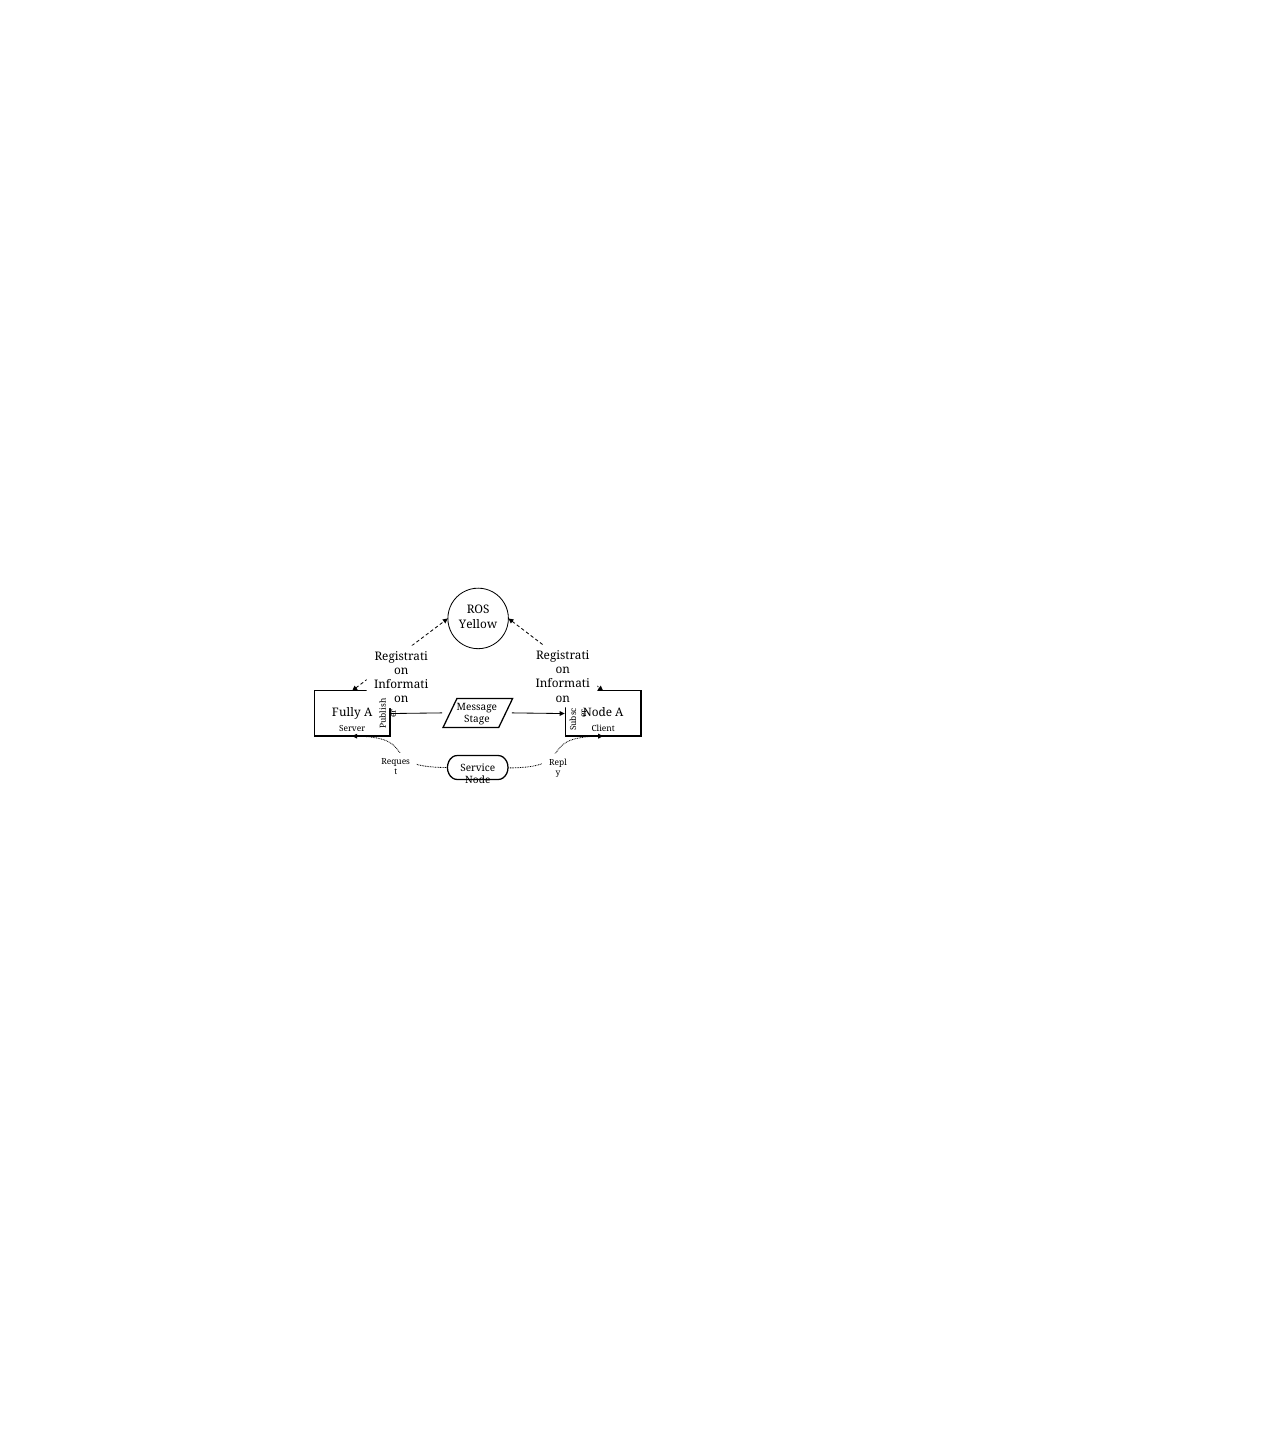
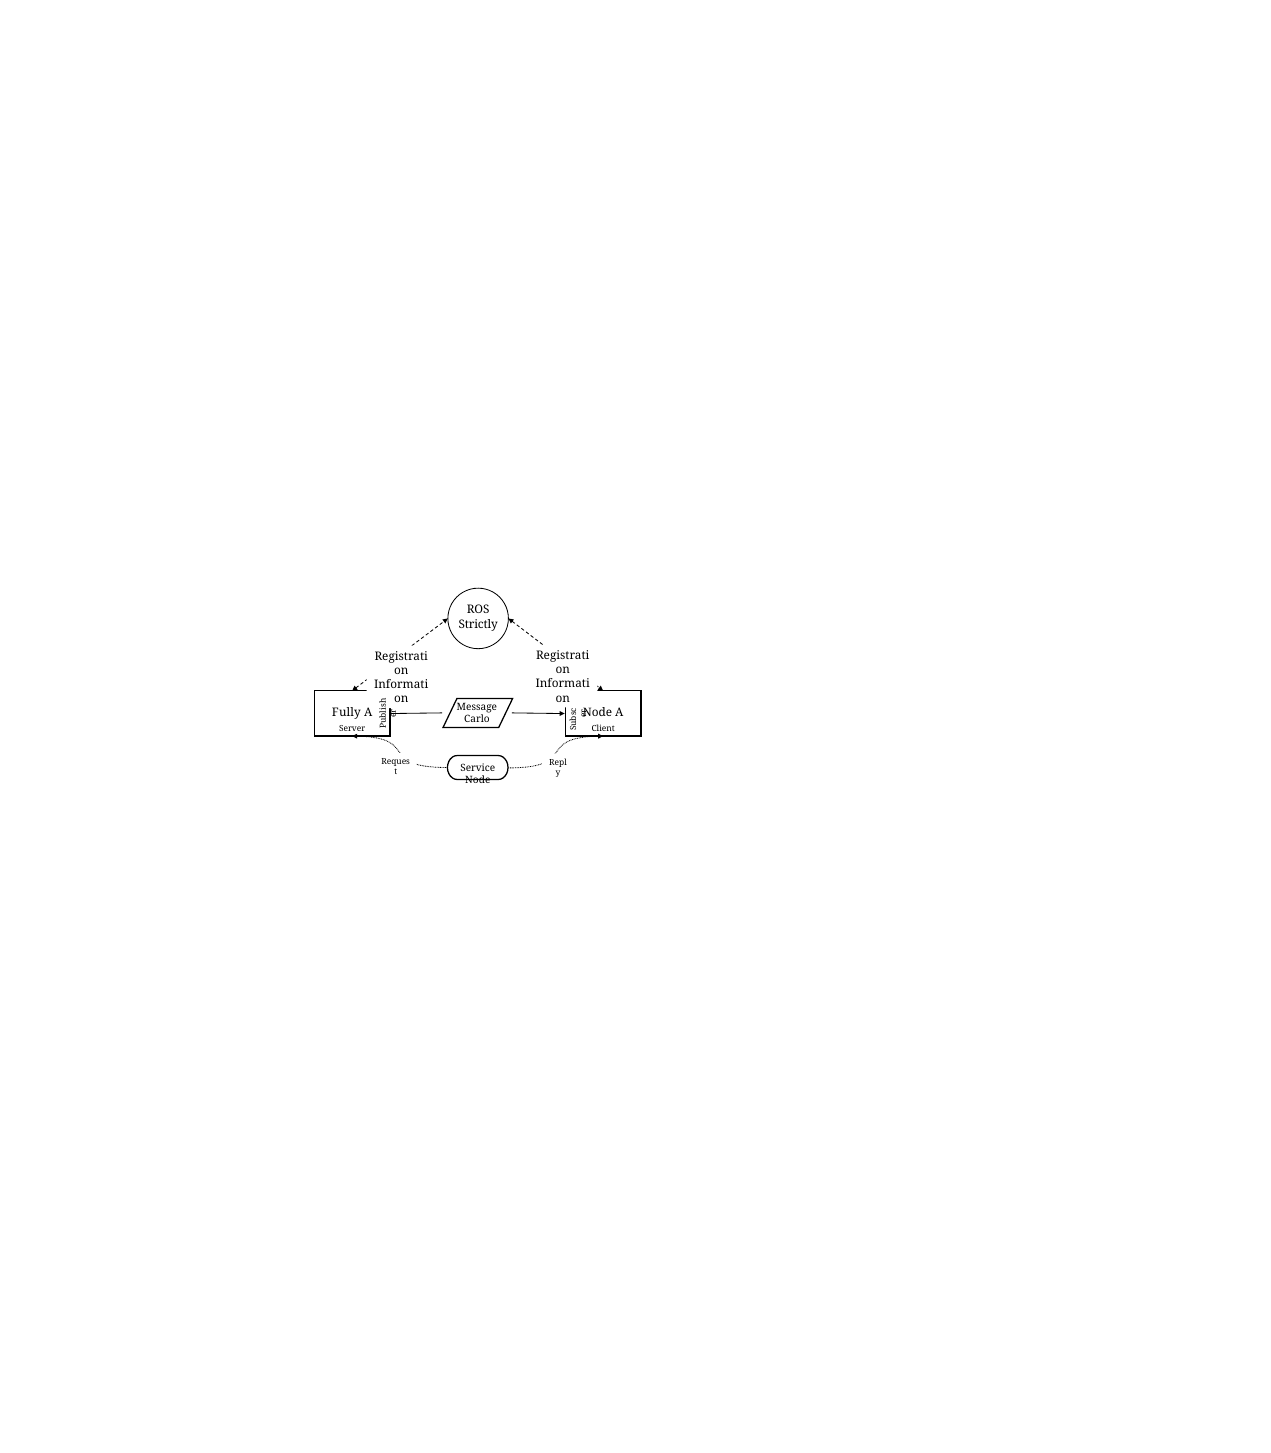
Yellow: Yellow -> Strictly
Stage: Stage -> Carlo
